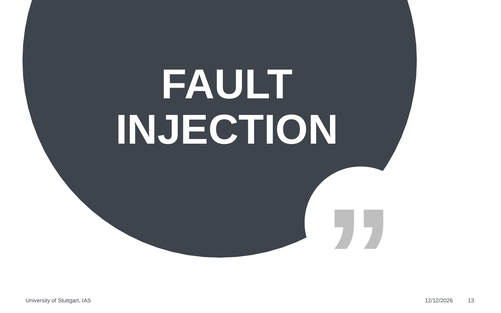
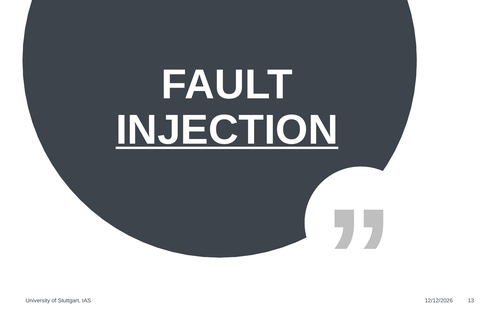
INJECTION underline: none -> present
